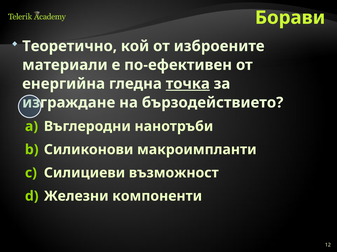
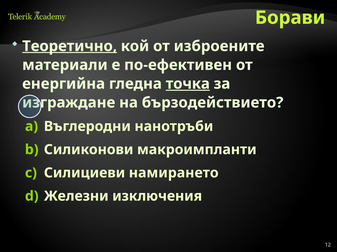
Теоретично underline: none -> present
възможност: възможност -> намирането
компоненти: компоненти -> изключения
